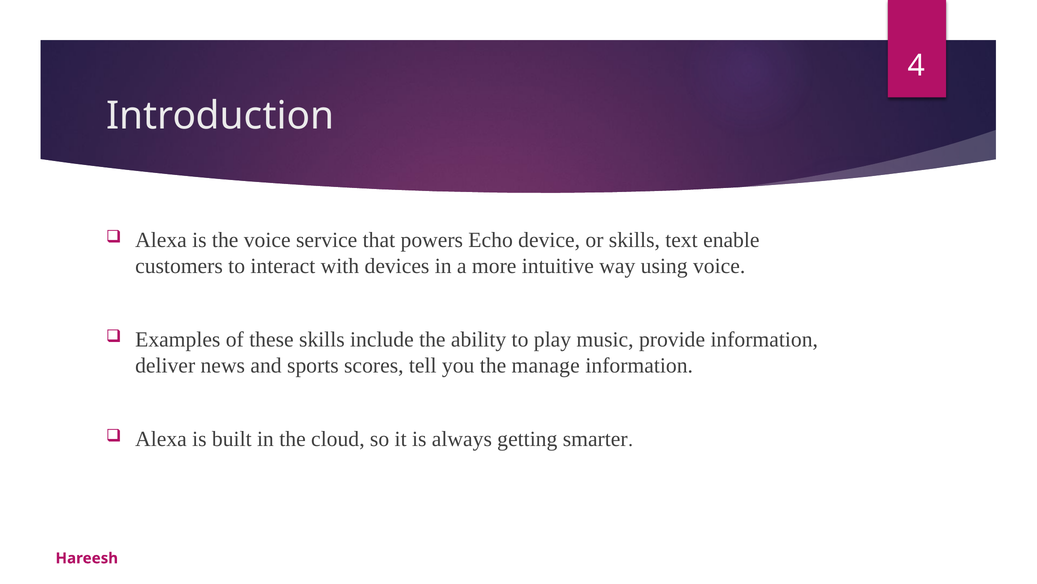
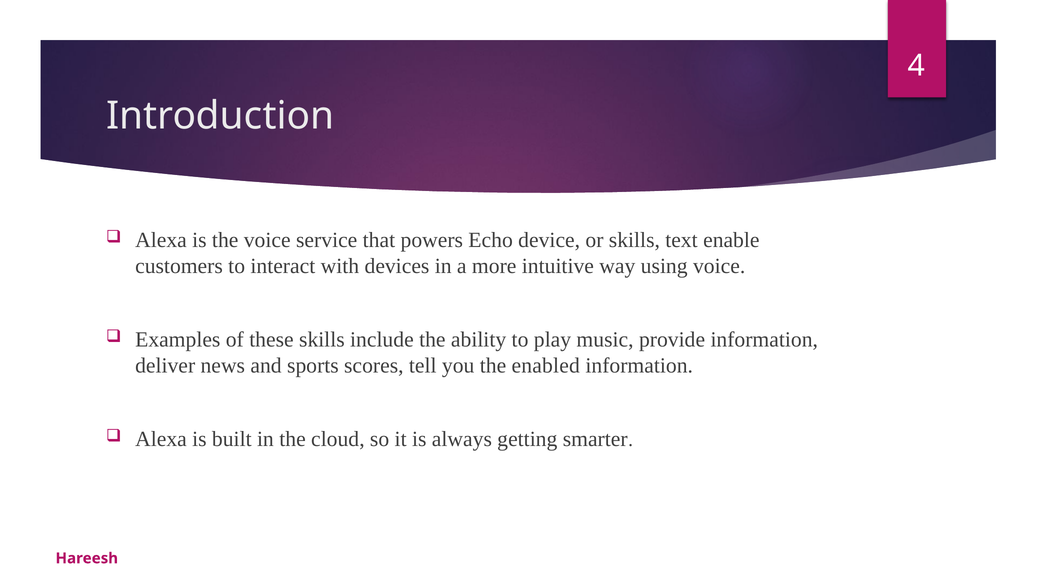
manage: manage -> enabled
